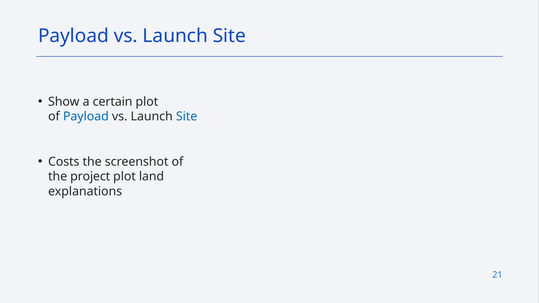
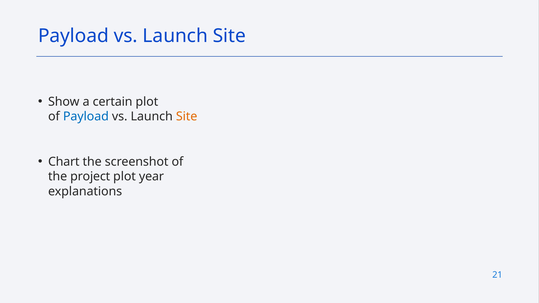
Site at (187, 117) colour: blue -> orange
Costs: Costs -> Chart
land: land -> year
